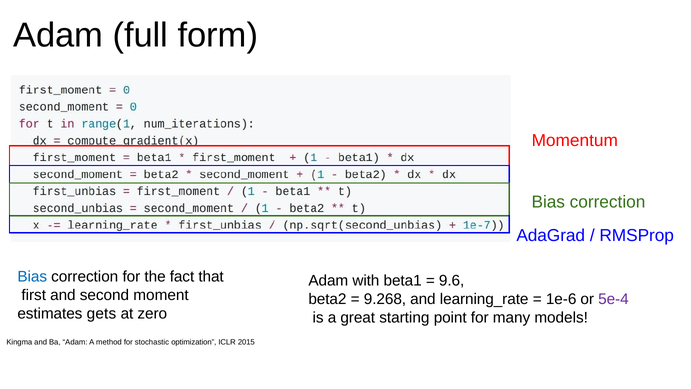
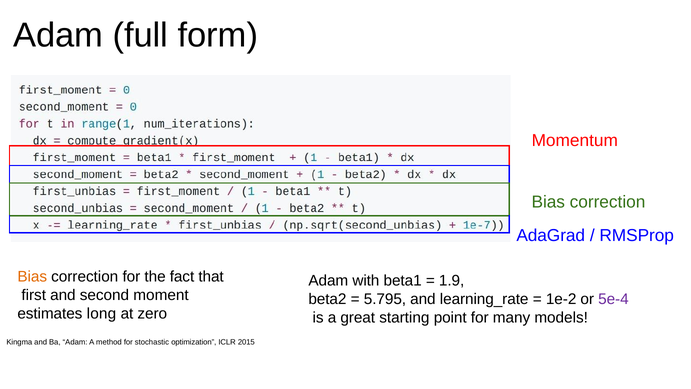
Bias at (32, 276) colour: blue -> orange
9.6: 9.6 -> 1.9
9.268: 9.268 -> 5.795
1e-6: 1e-6 -> 1e-2
gets: gets -> long
